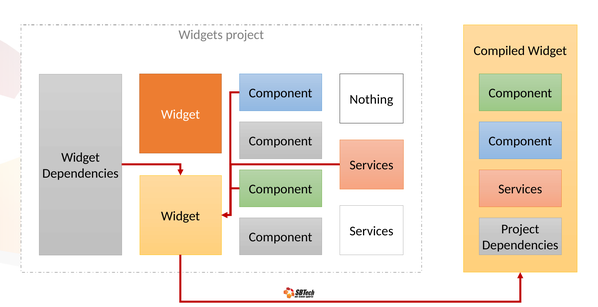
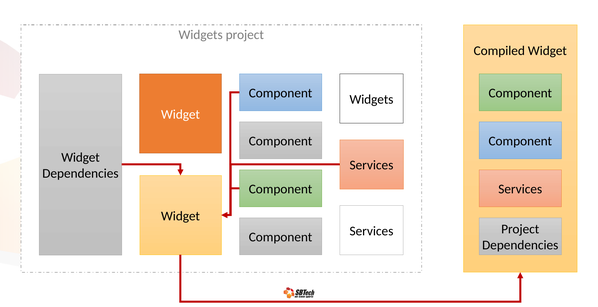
Nothing at (371, 100): Nothing -> Widgets
